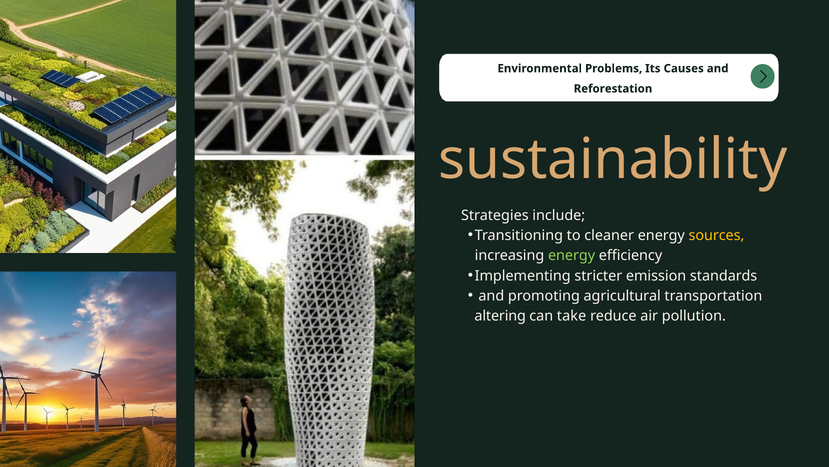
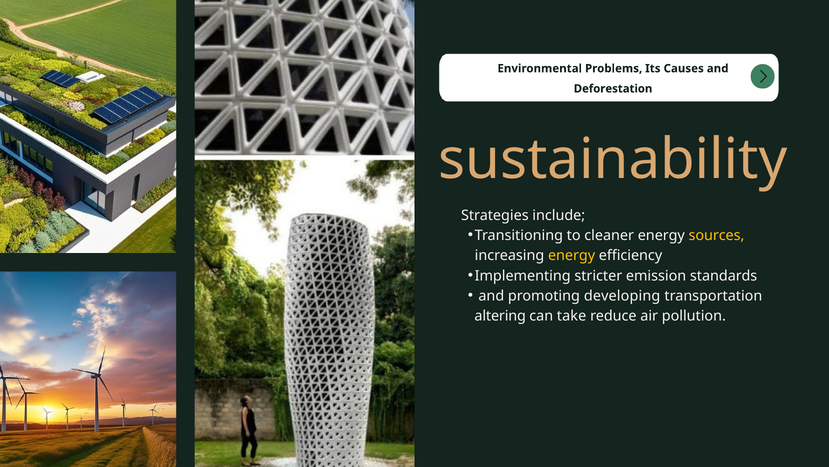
Reforestation: Reforestation -> Deforestation
energy at (572, 255) colour: light green -> yellow
agricultural: agricultural -> developing
